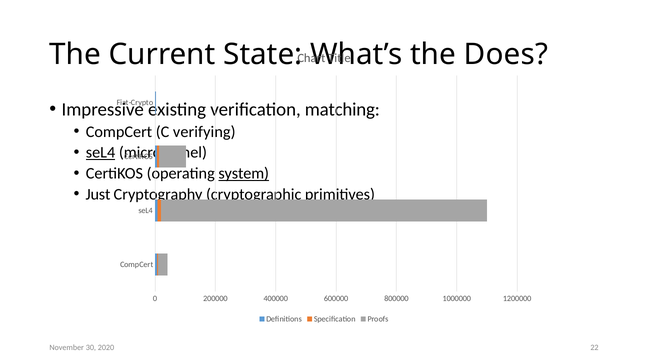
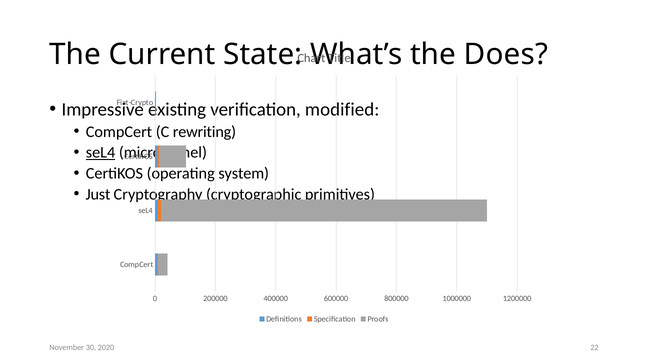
matching: matching -> modified
verifying: verifying -> rewriting
system underline: present -> none
